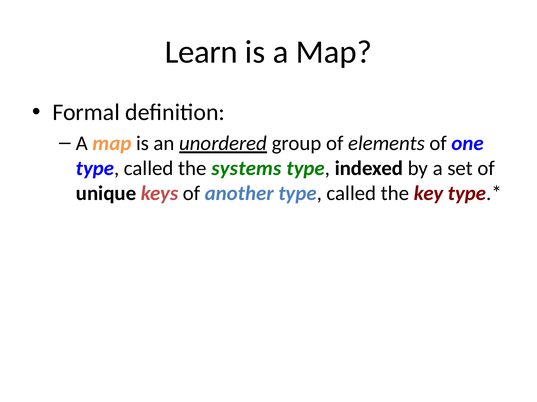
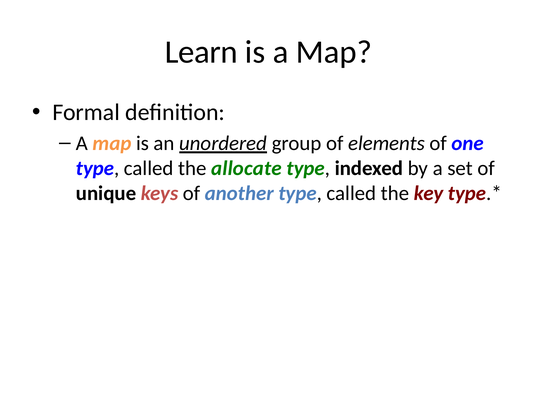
systems: systems -> allocate
